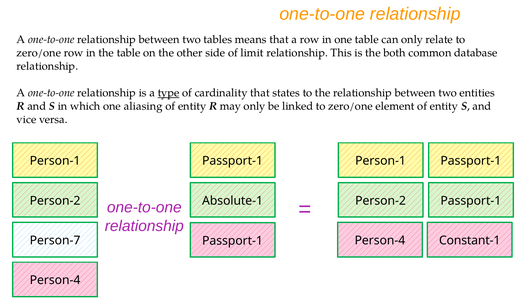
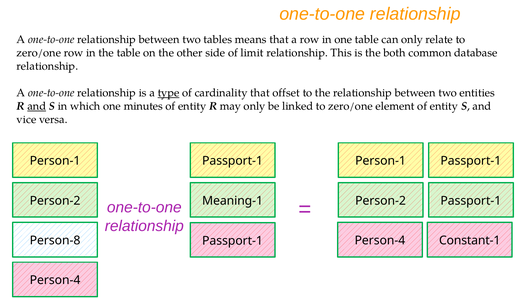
states: states -> offset
and at (37, 106) underline: none -> present
aliasing: aliasing -> minutes
Absolute-1: Absolute-1 -> Meaning-1
Person-7: Person-7 -> Person-8
